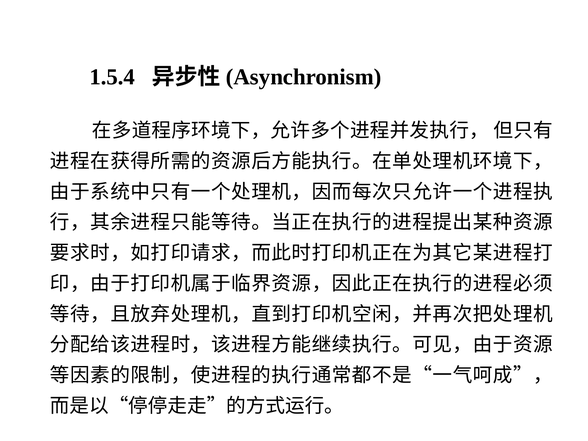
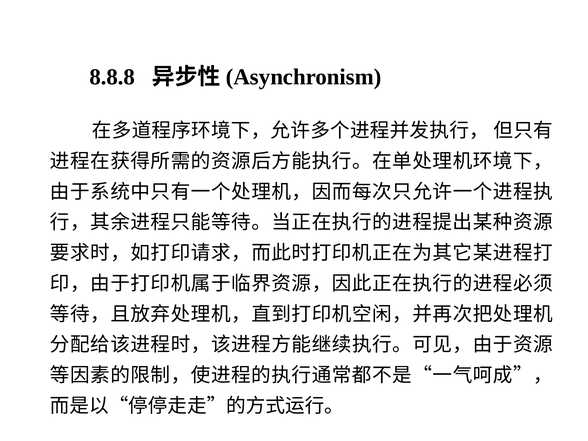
1.5.4: 1.5.4 -> 8.8.8
